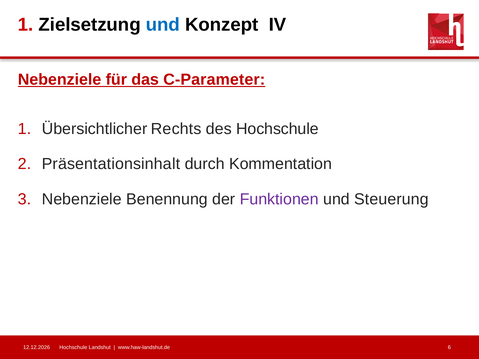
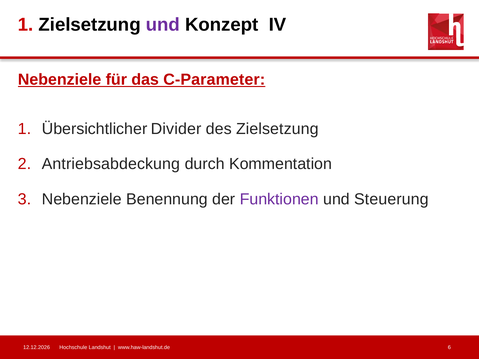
und at (163, 25) colour: blue -> purple
Rechts: Rechts -> Divider
des Hochschule: Hochschule -> Zielsetzung
Präsentationsinhalt: Präsentationsinhalt -> Antriebsabdeckung
